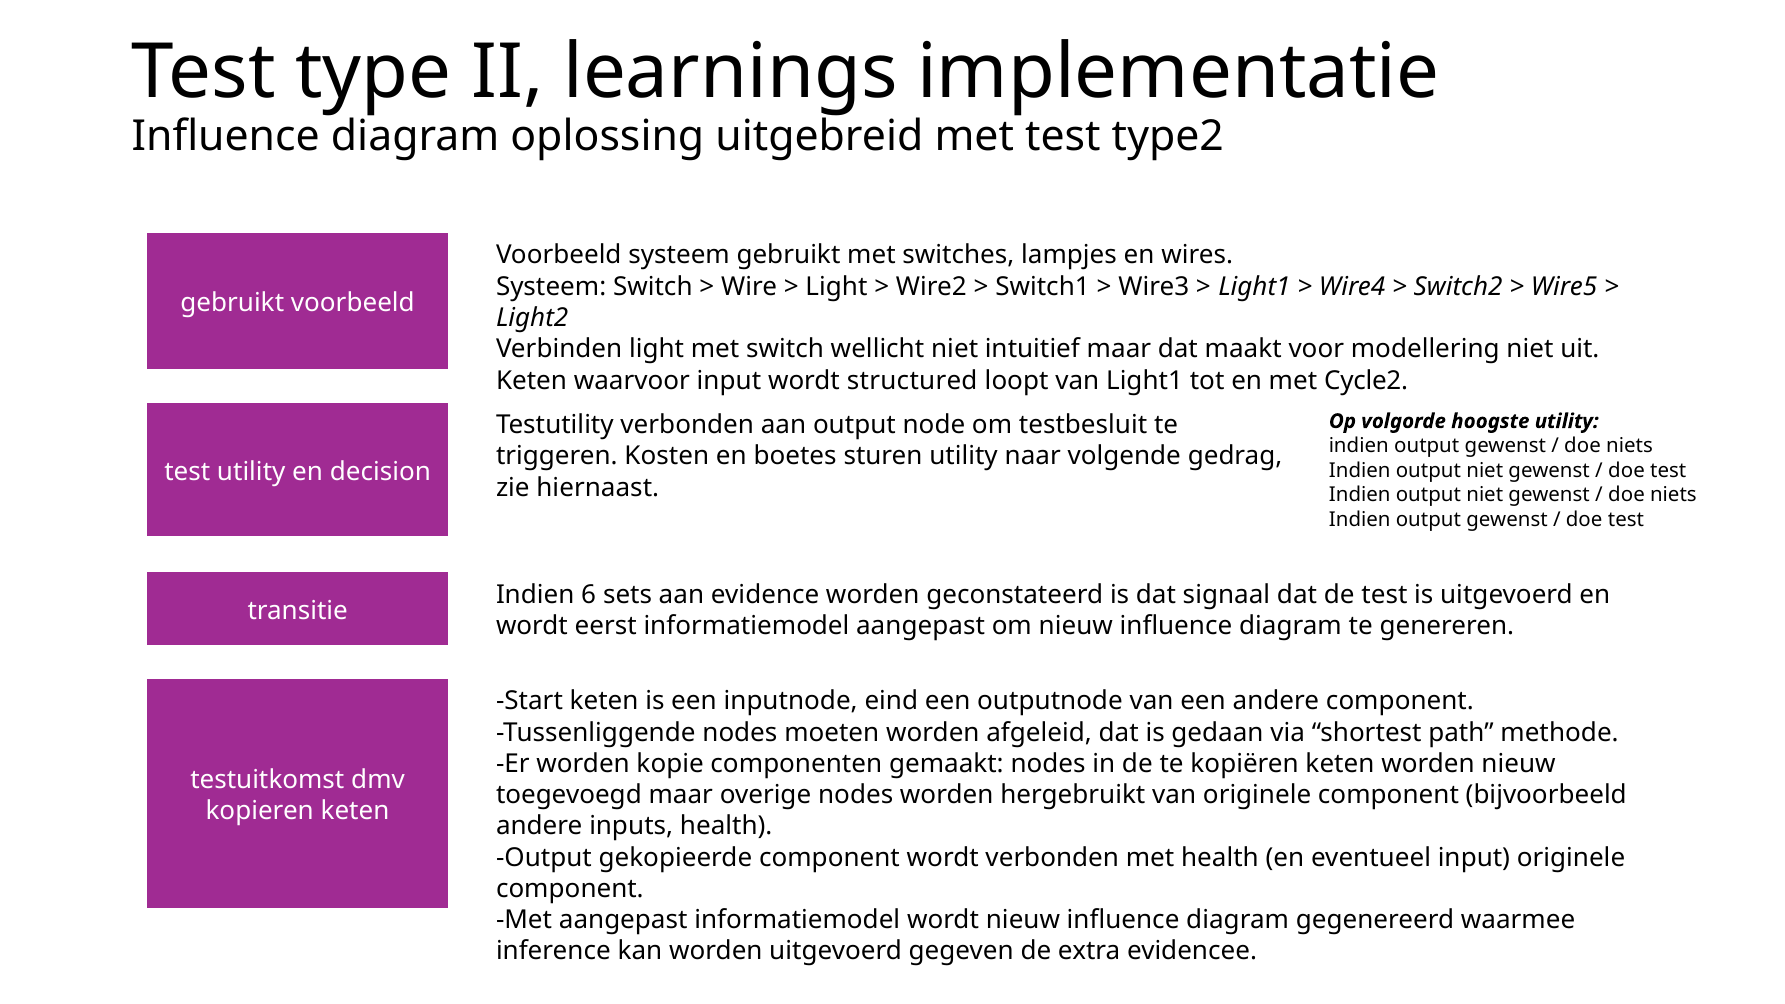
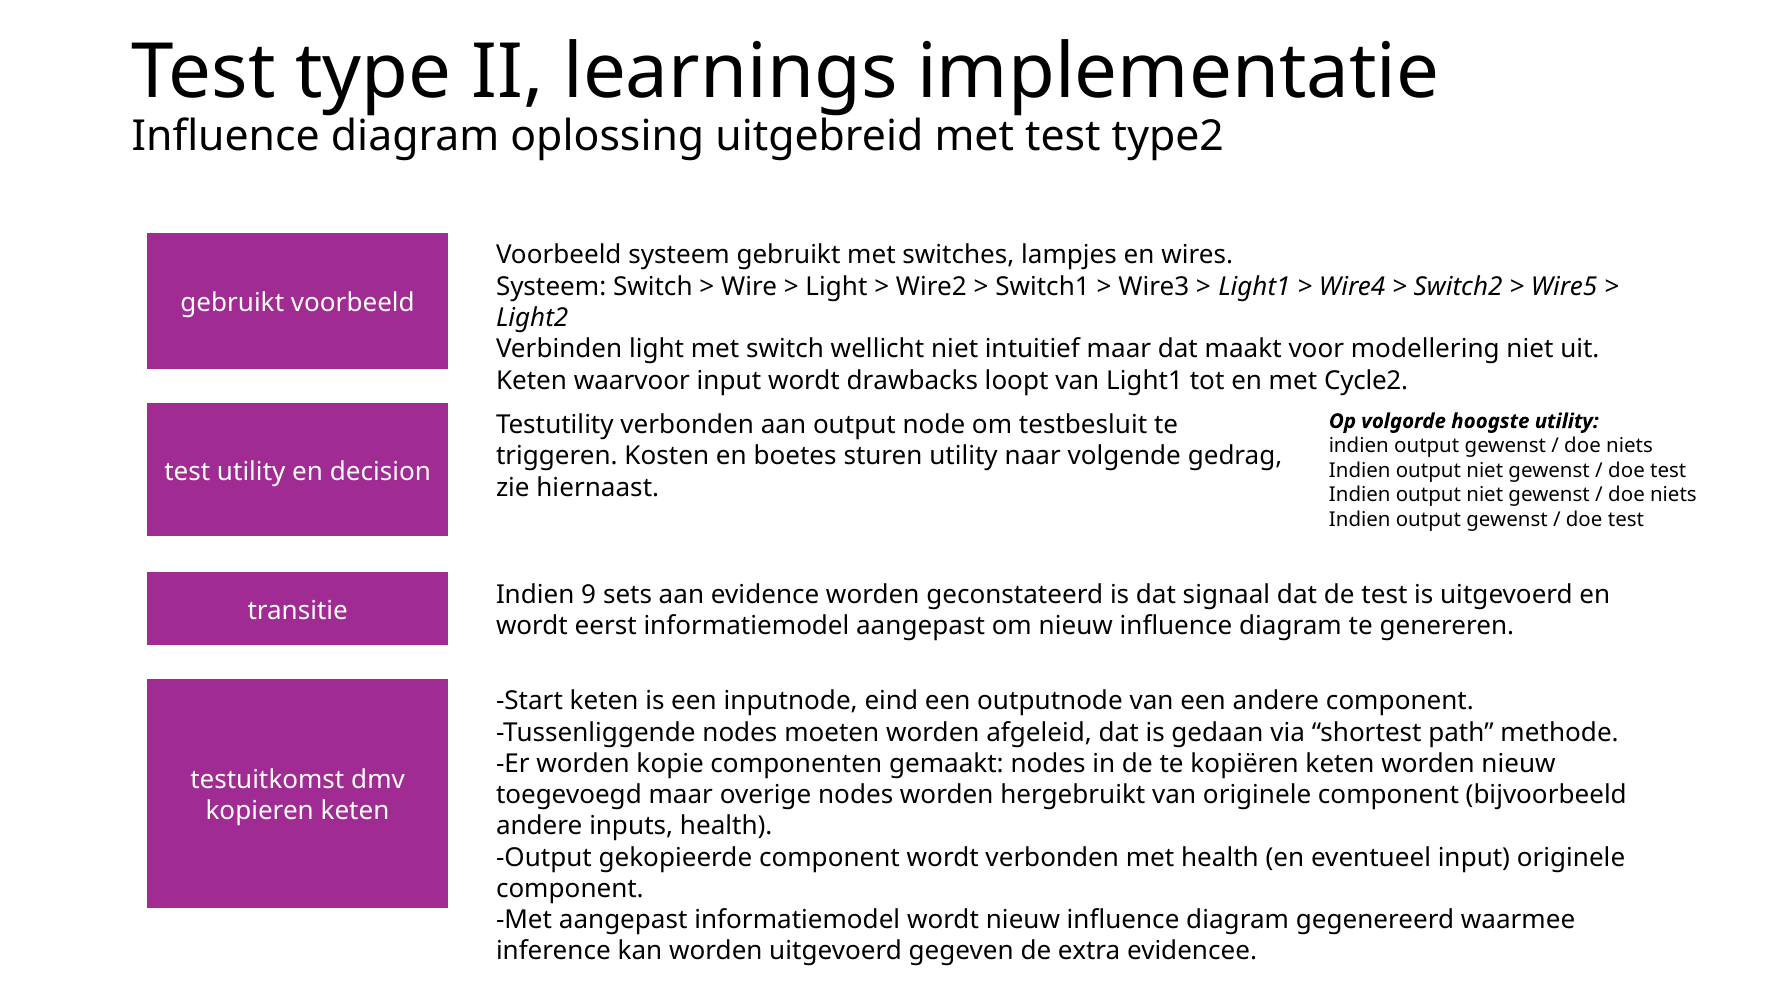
structured: structured -> drawbacks
6: 6 -> 9
